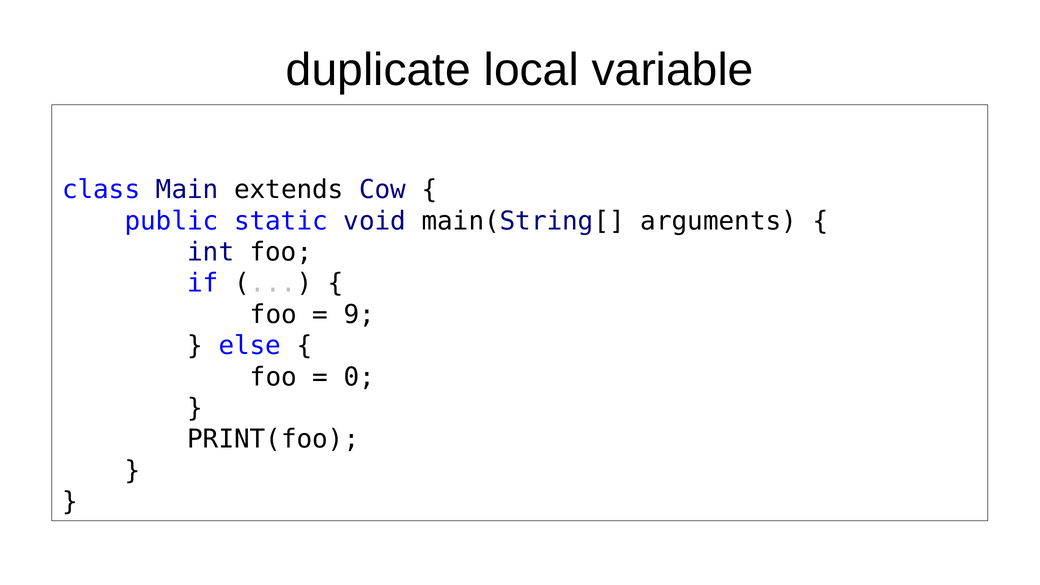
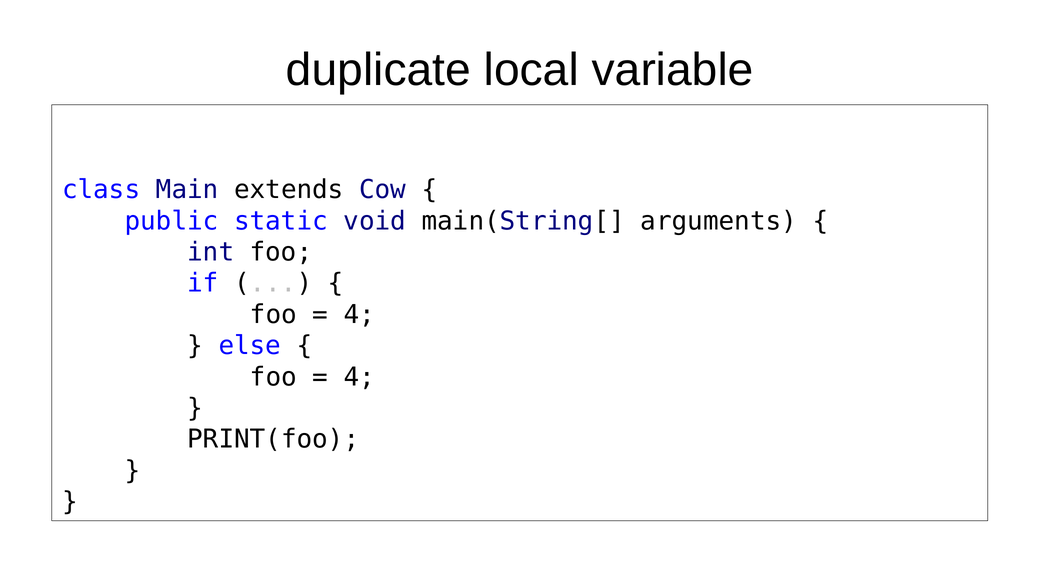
9 at (359, 315): 9 -> 4
0 at (359, 377): 0 -> 4
